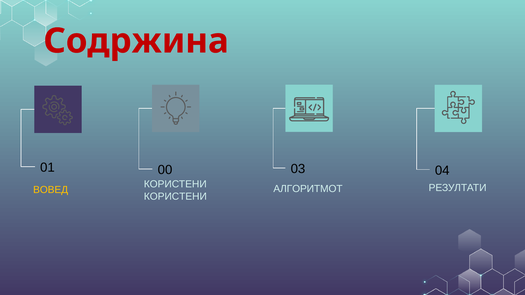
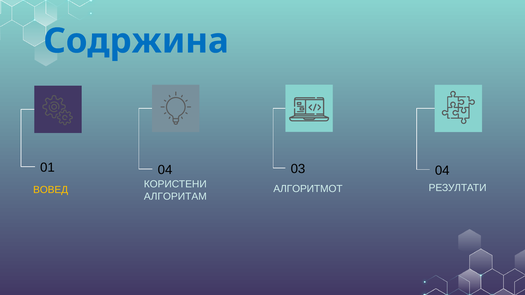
Содржина colour: red -> blue
01 00: 00 -> 04
КОРИСТЕНИ at (175, 197): КОРИСТЕНИ -> АЛГОРИТАМ
